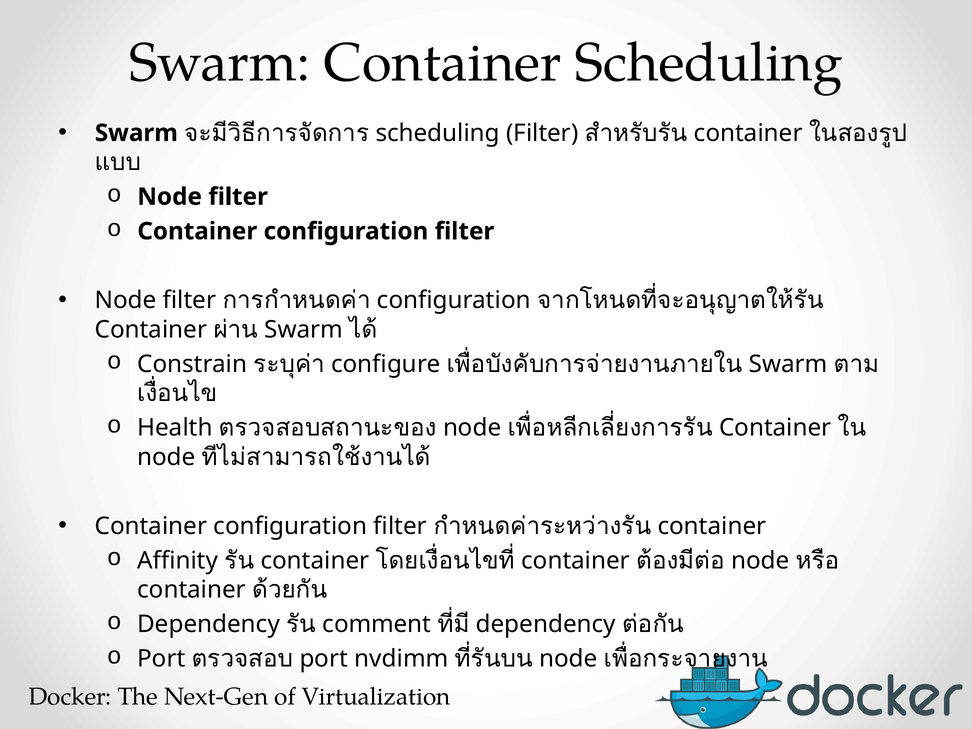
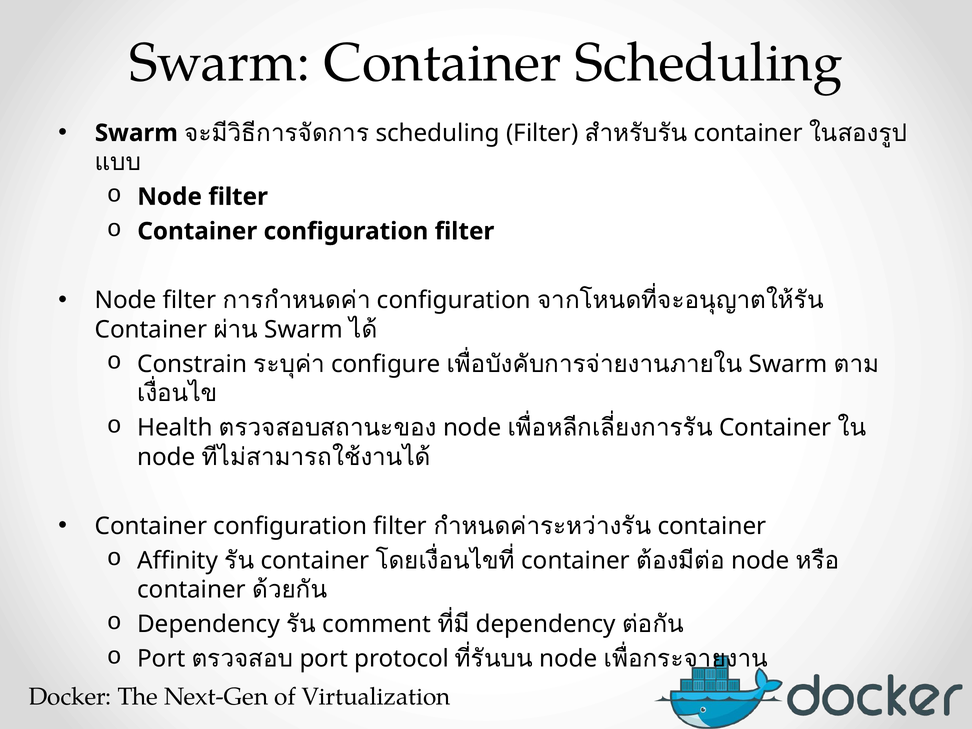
nvdimm: nvdimm -> protocol
